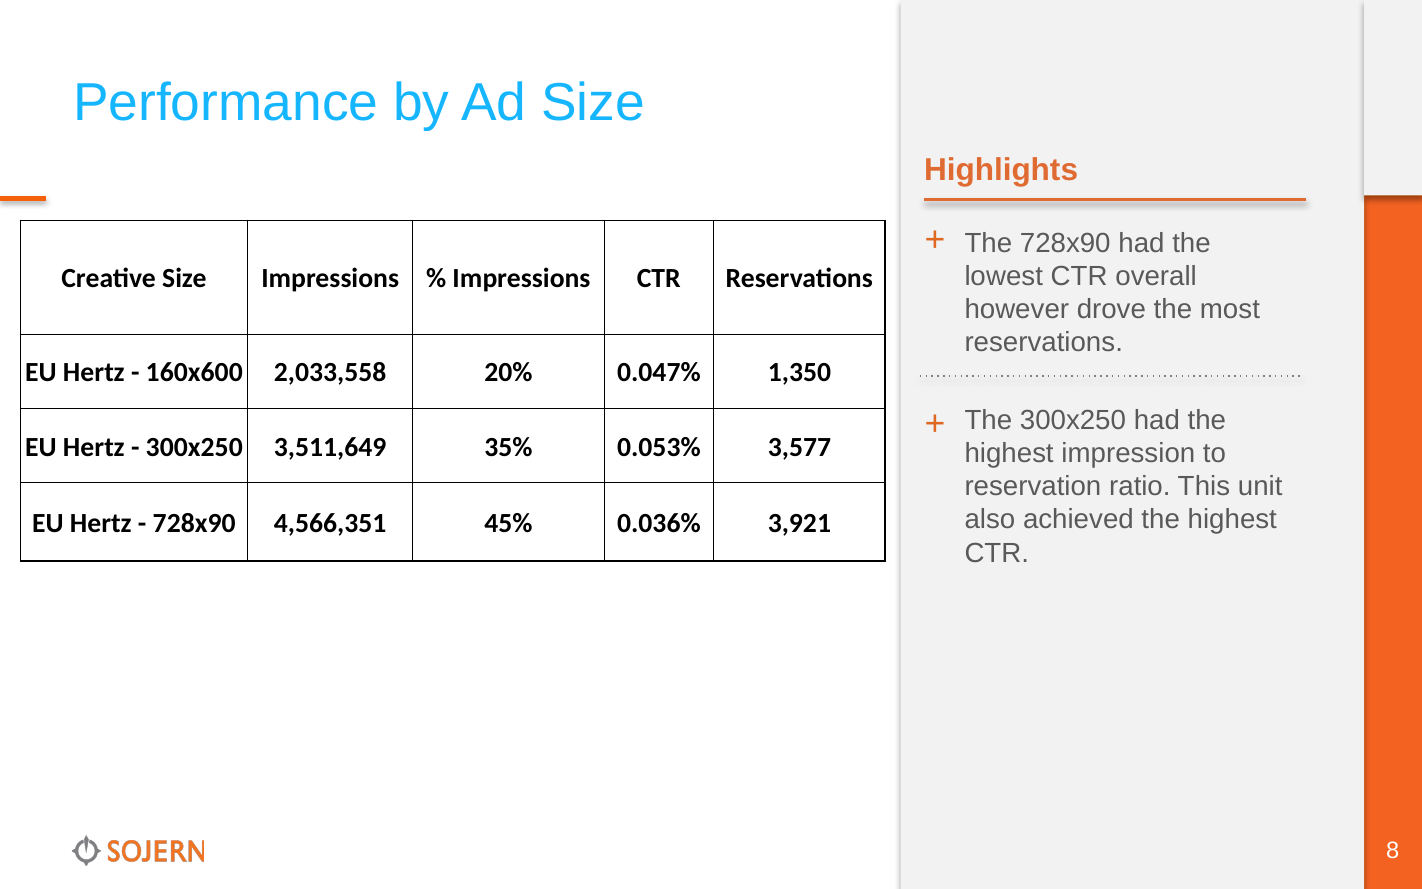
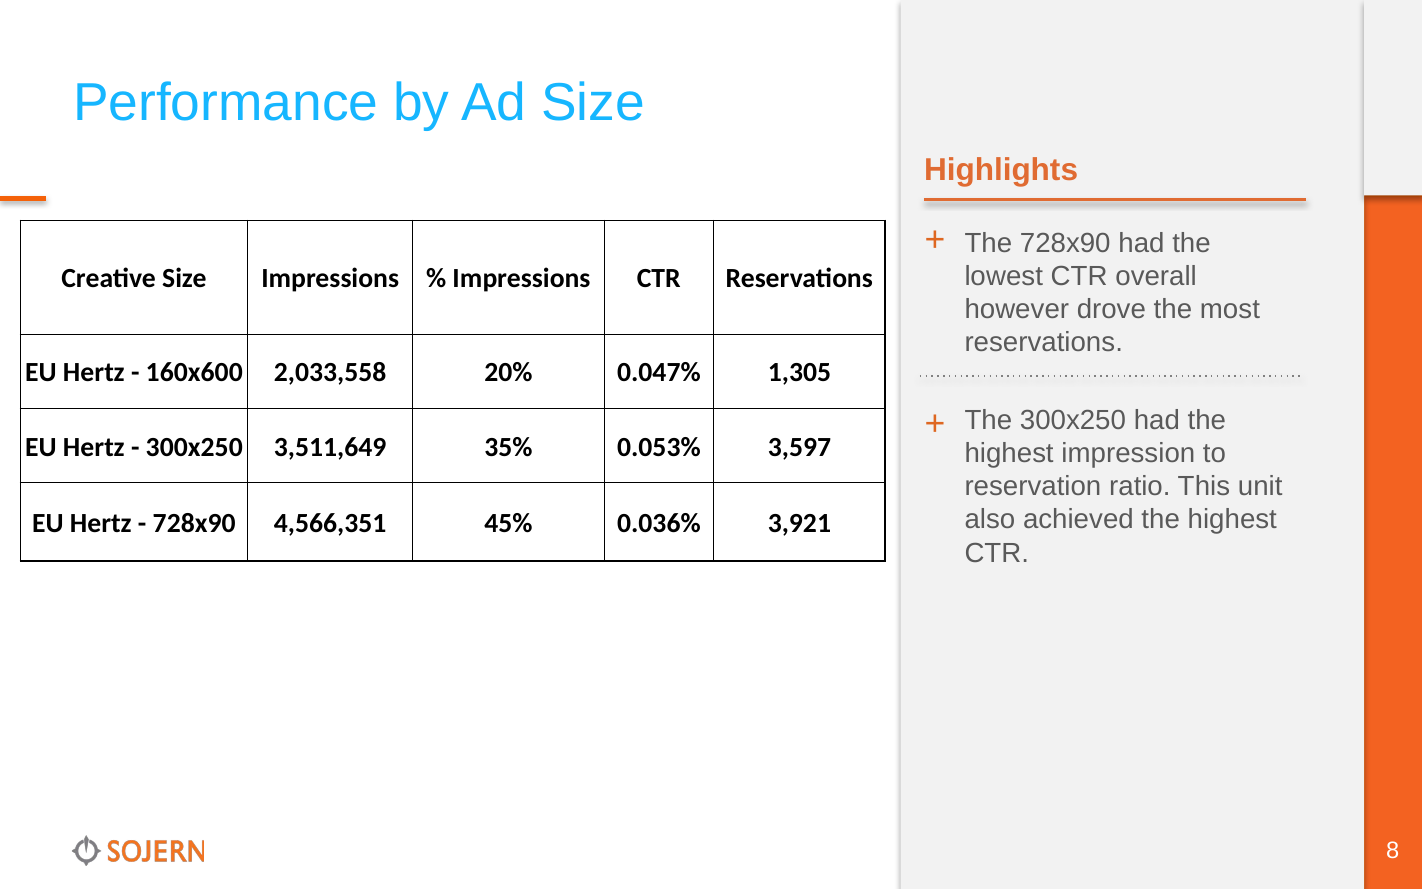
1,350: 1,350 -> 1,305
3,577: 3,577 -> 3,597
